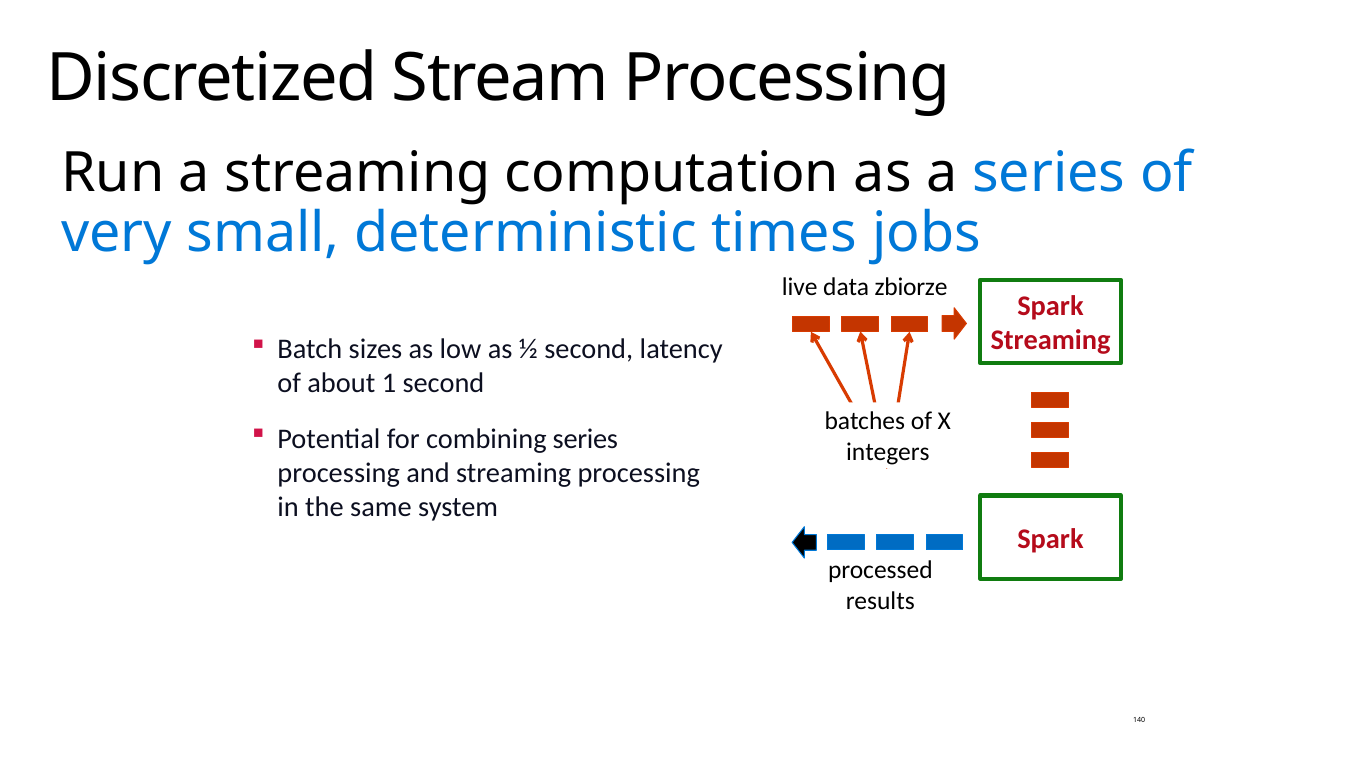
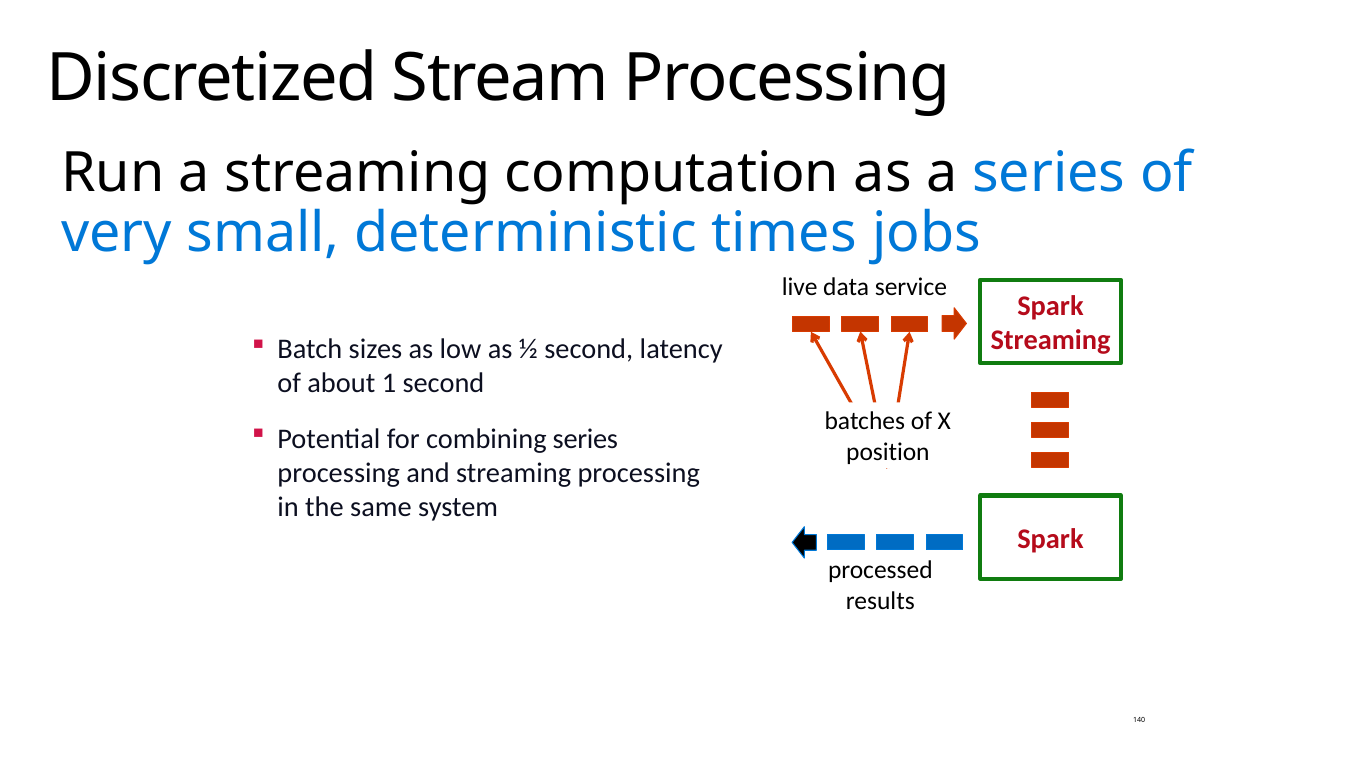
zbiorze: zbiorze -> service
integers: integers -> position
